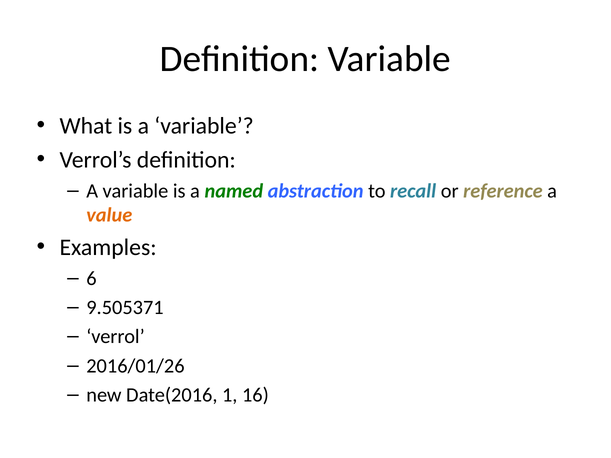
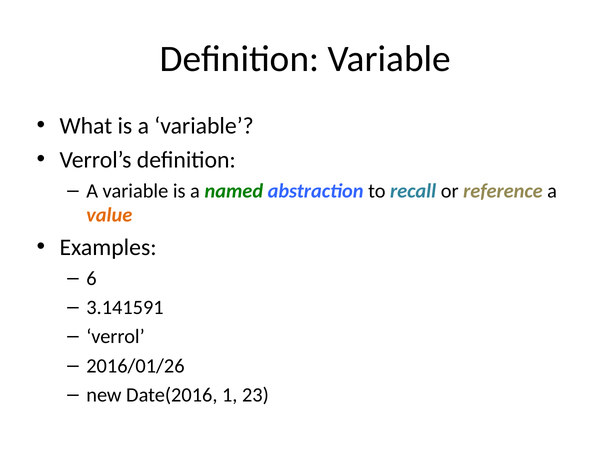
9.505371: 9.505371 -> 3.141591
16: 16 -> 23
